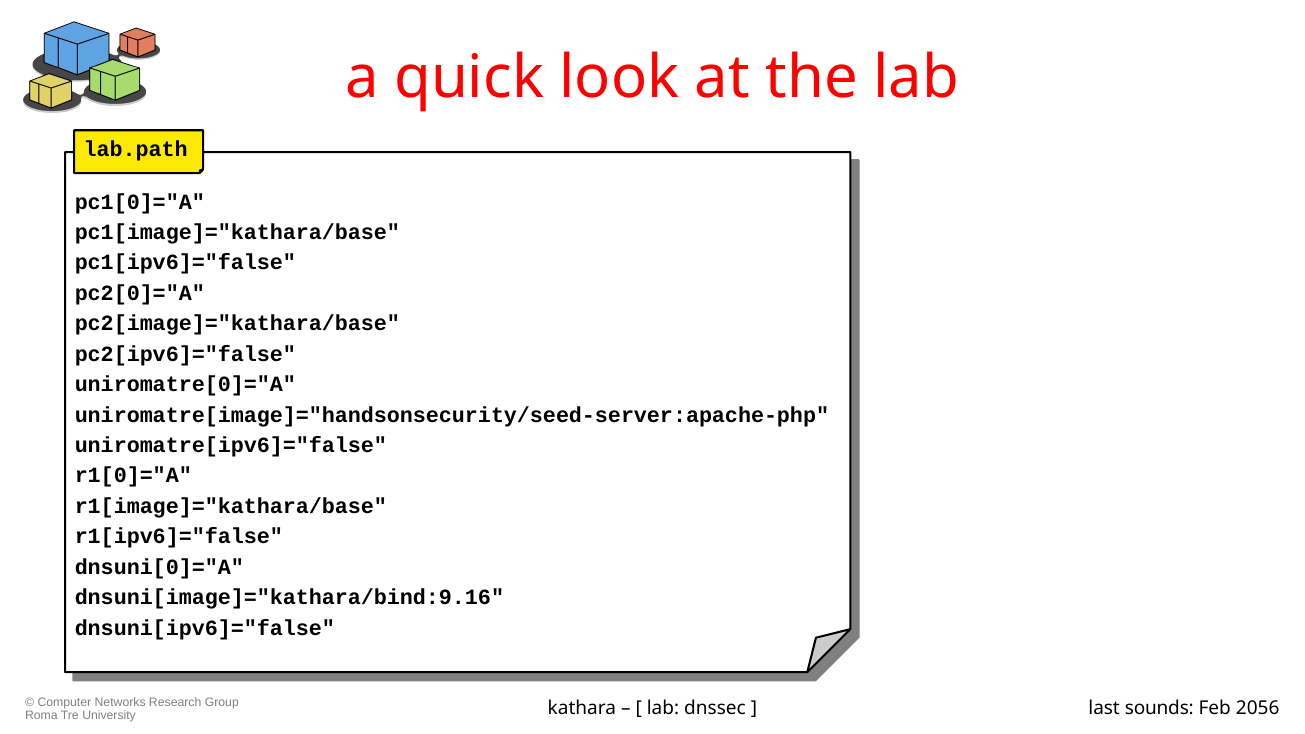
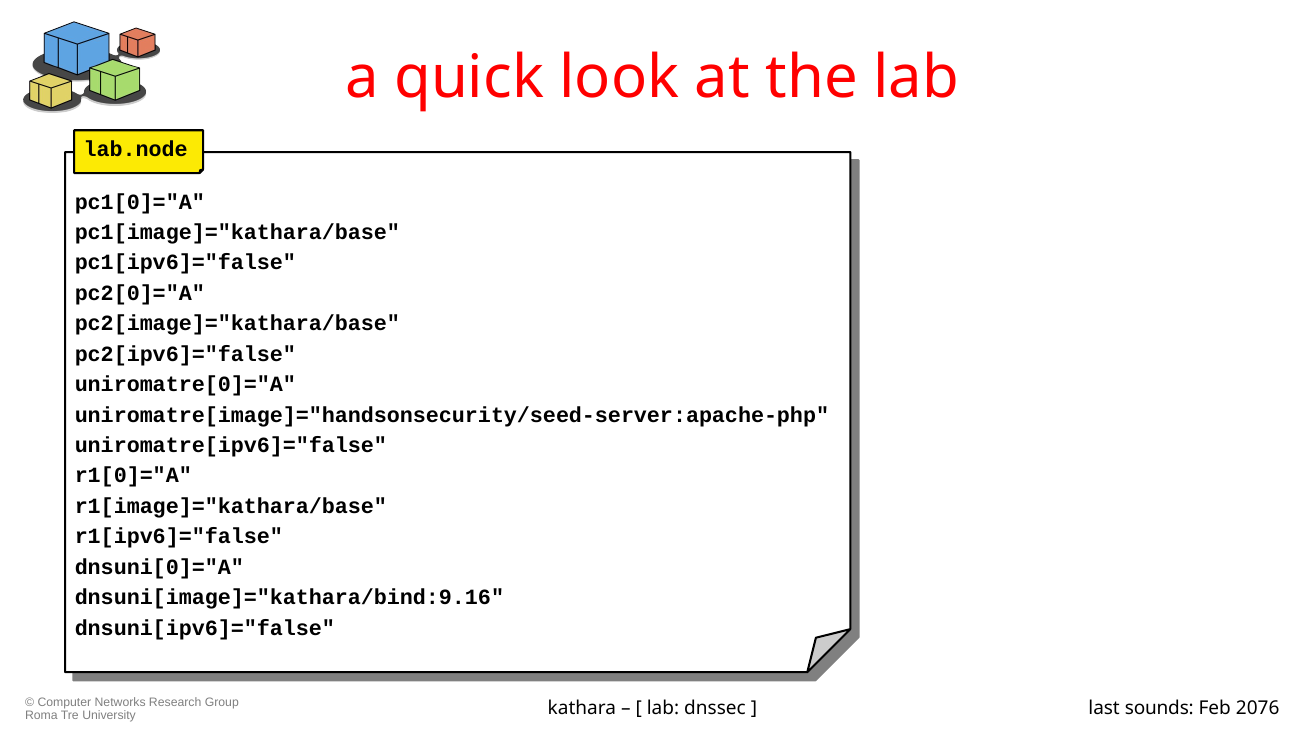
lab.path: lab.path -> lab.node
2056: 2056 -> 2076
